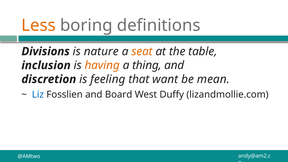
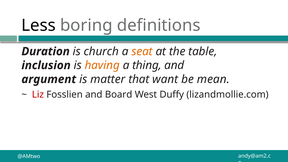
Less colour: orange -> black
Divisions: Divisions -> Duration
nature: nature -> church
discretion: discretion -> argument
feeling: feeling -> matter
Liz colour: blue -> red
